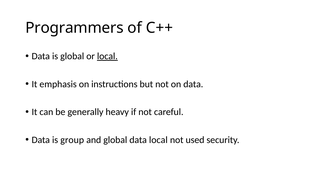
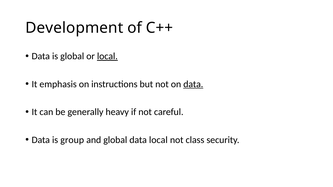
Programmers: Programmers -> Development
data at (193, 84) underline: none -> present
used: used -> class
